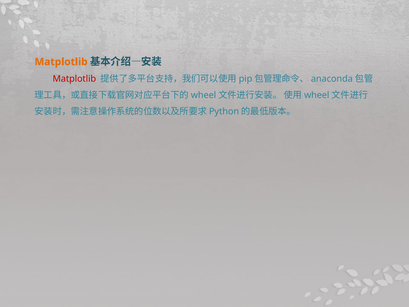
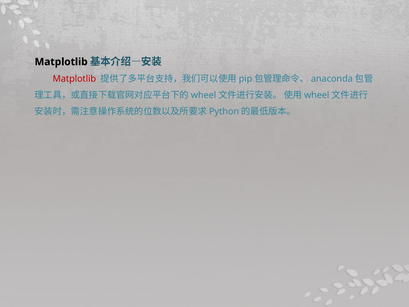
Matplotlib at (61, 62) colour: orange -> black
